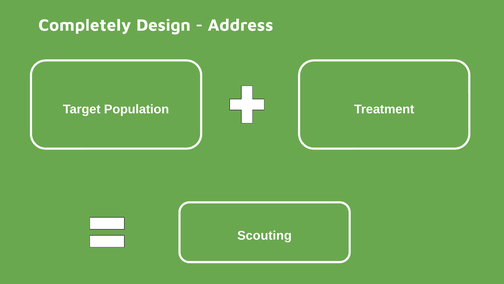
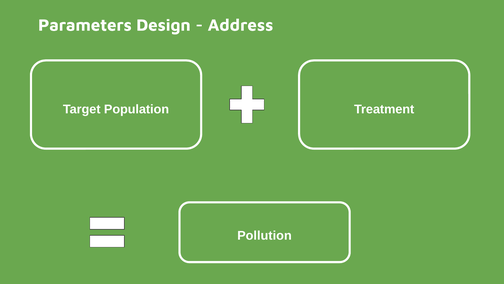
Completely: Completely -> Parameters
Scouting: Scouting -> Pollution
